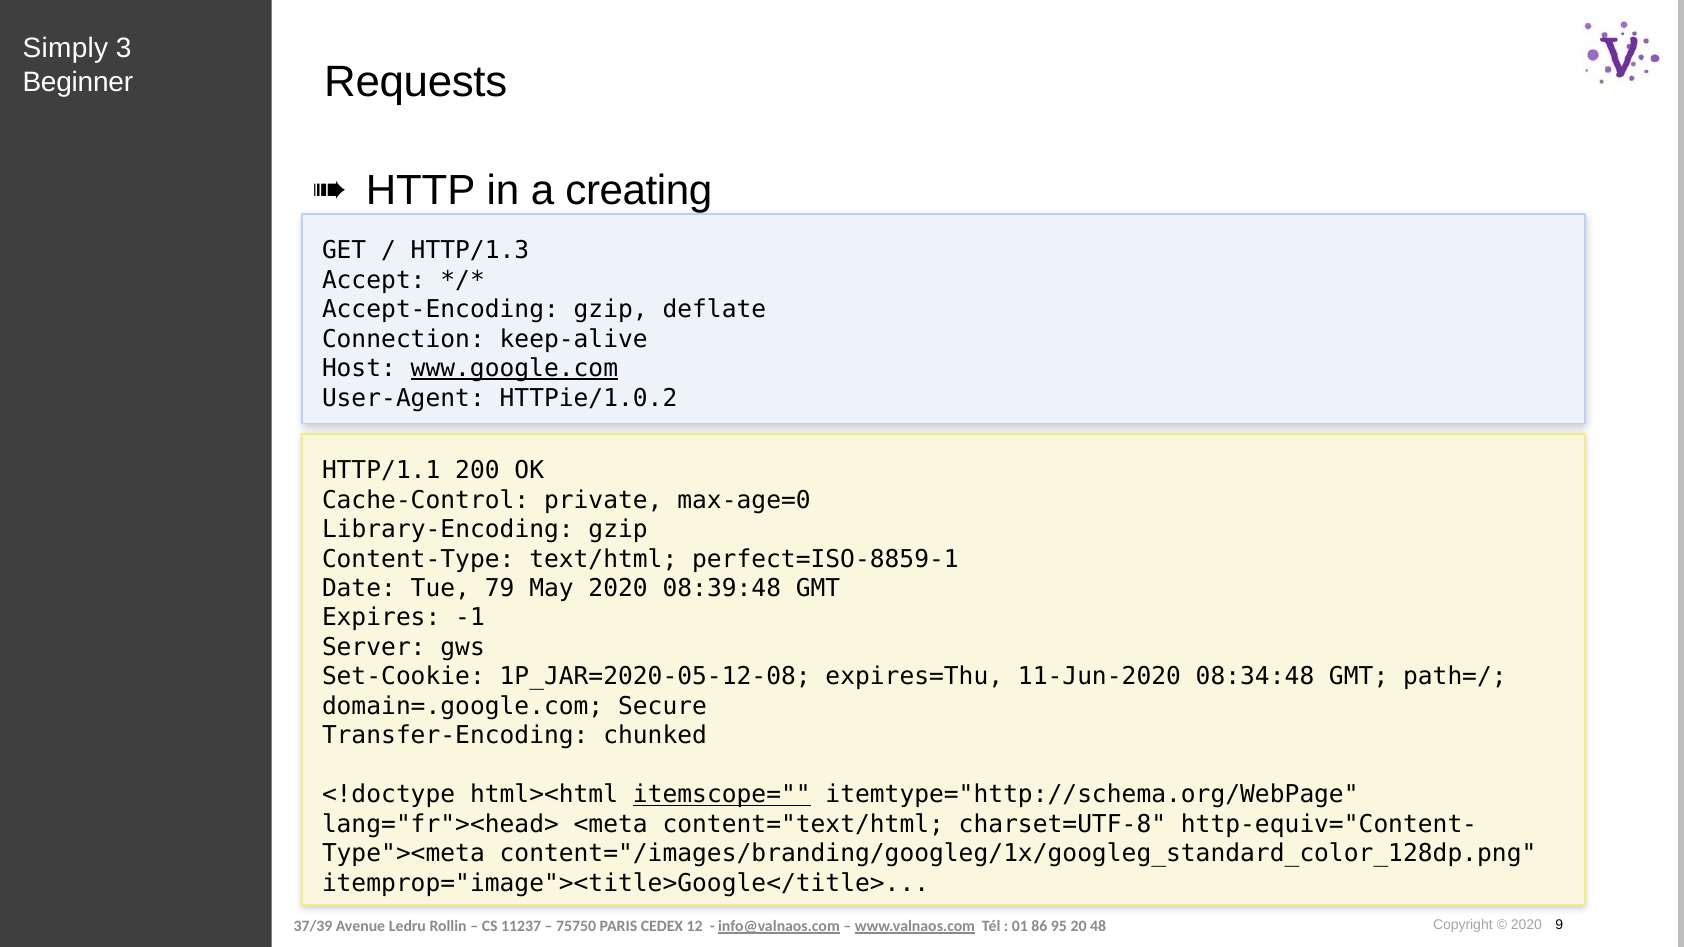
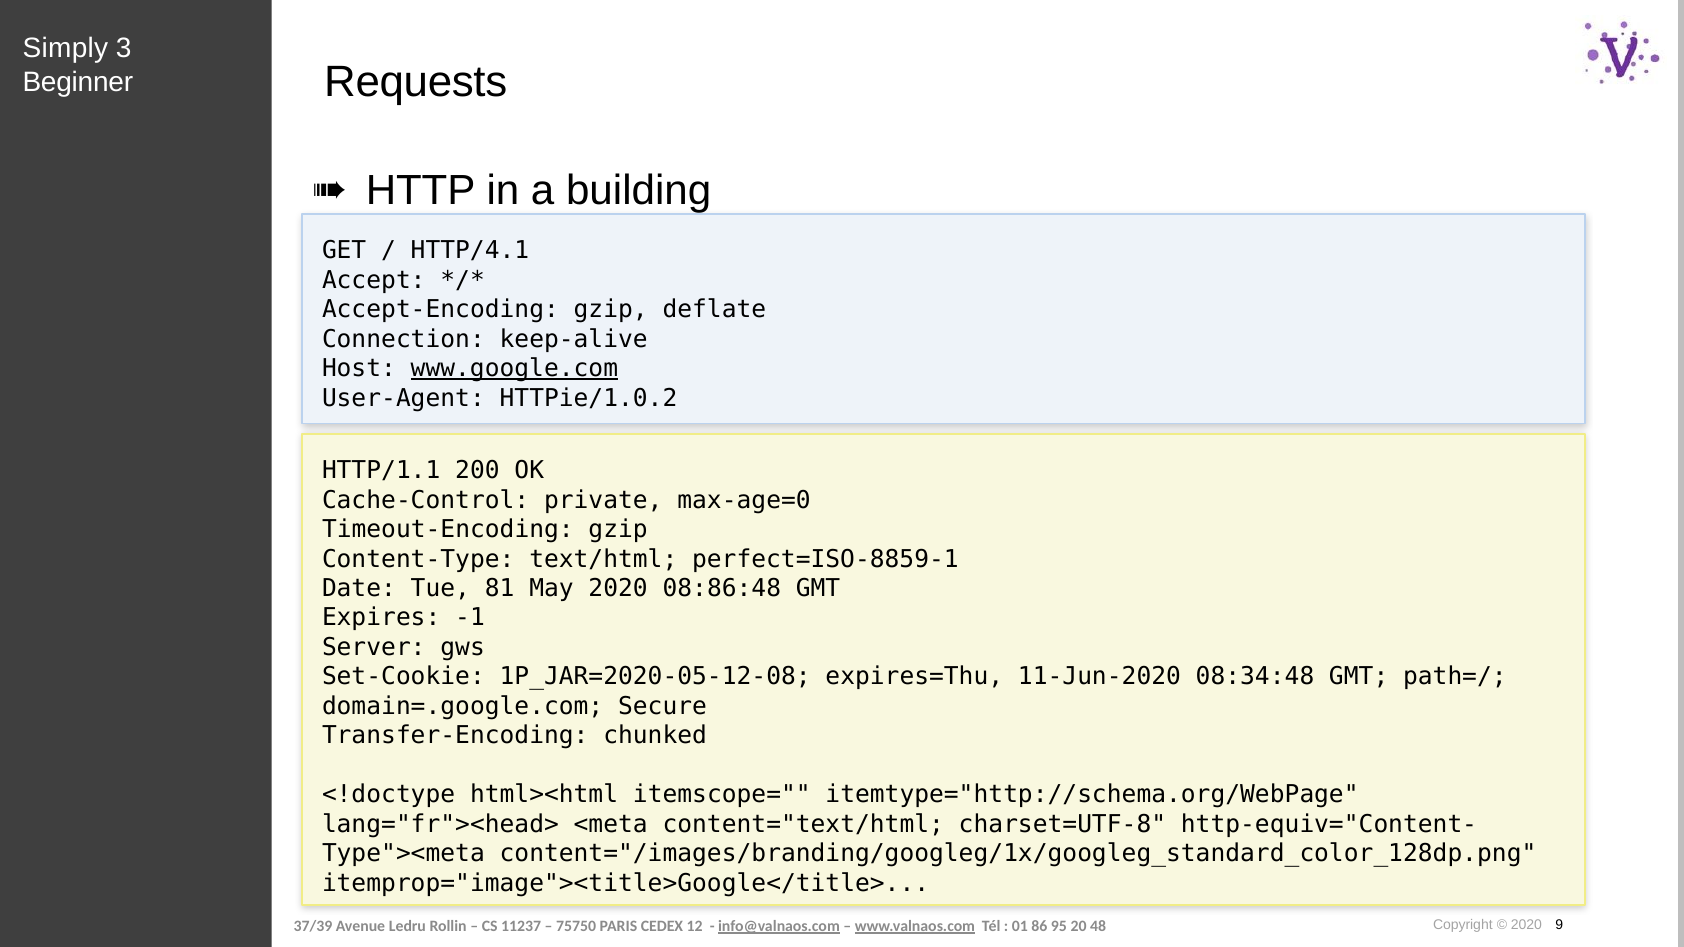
creating: creating -> building
HTTP/1.3: HTTP/1.3 -> HTTP/4.1
Library-Encoding: Library-Encoding -> Timeout-Encoding
79: 79 -> 81
08:39:48: 08:39:48 -> 08:86:48
itemscope= underline: present -> none
